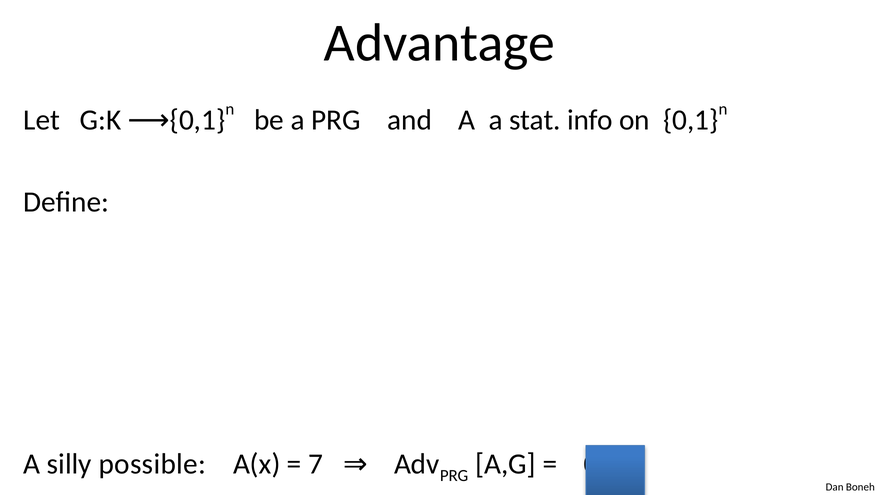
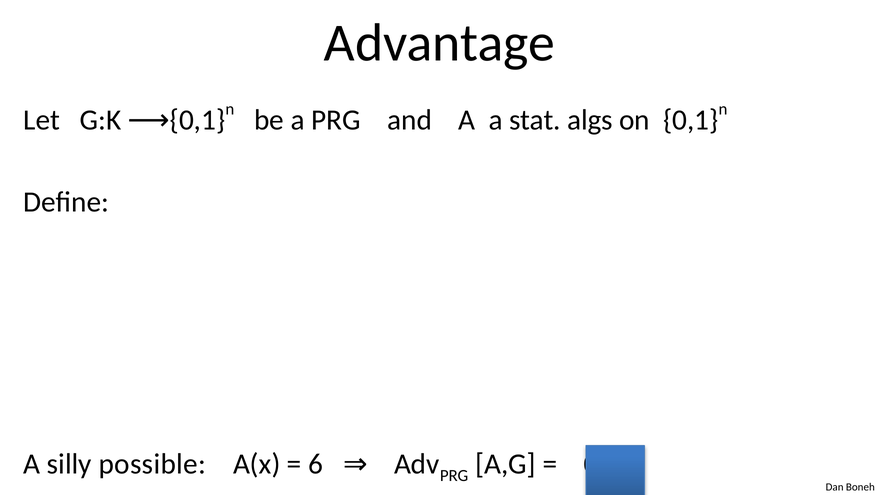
info: info -> algs
7: 7 -> 6
